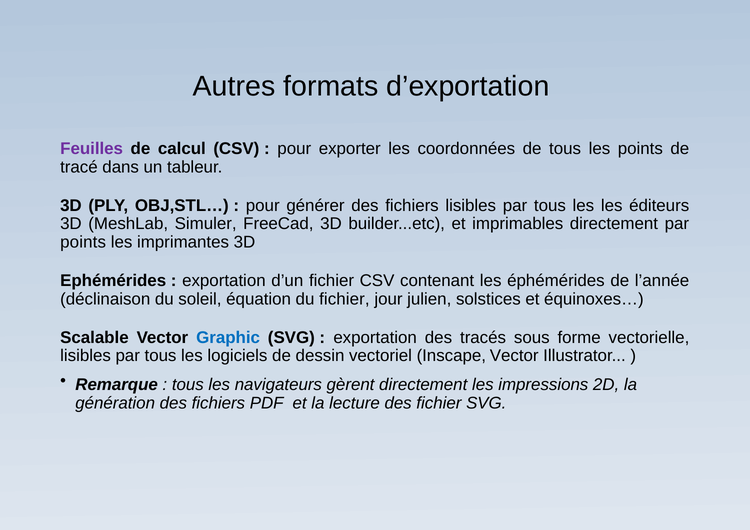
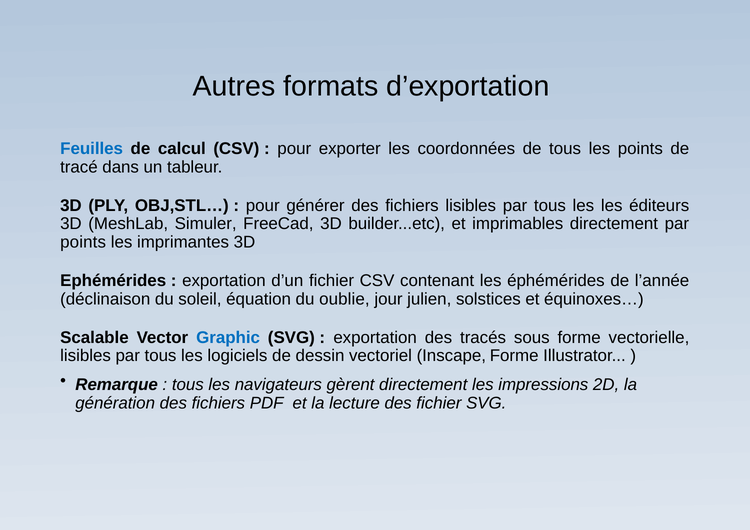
Feuilles colour: purple -> blue
du fichier: fichier -> oublie
Inscape Vector: Vector -> Forme
